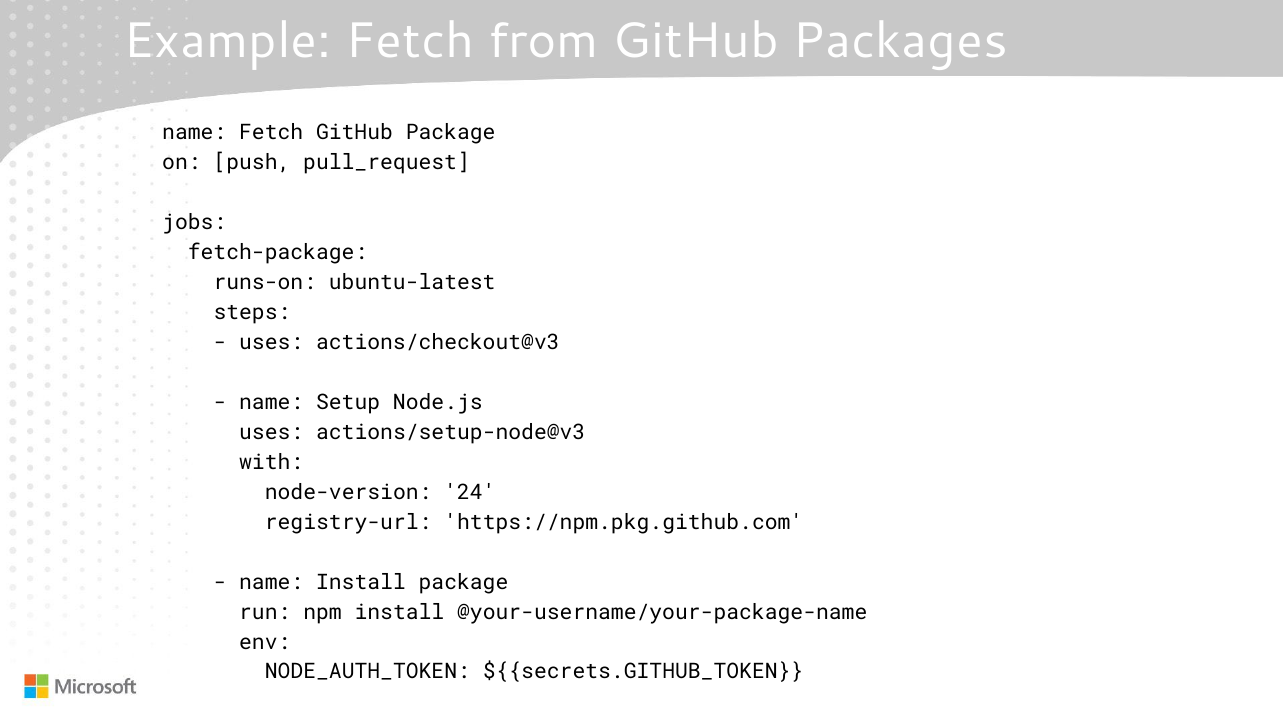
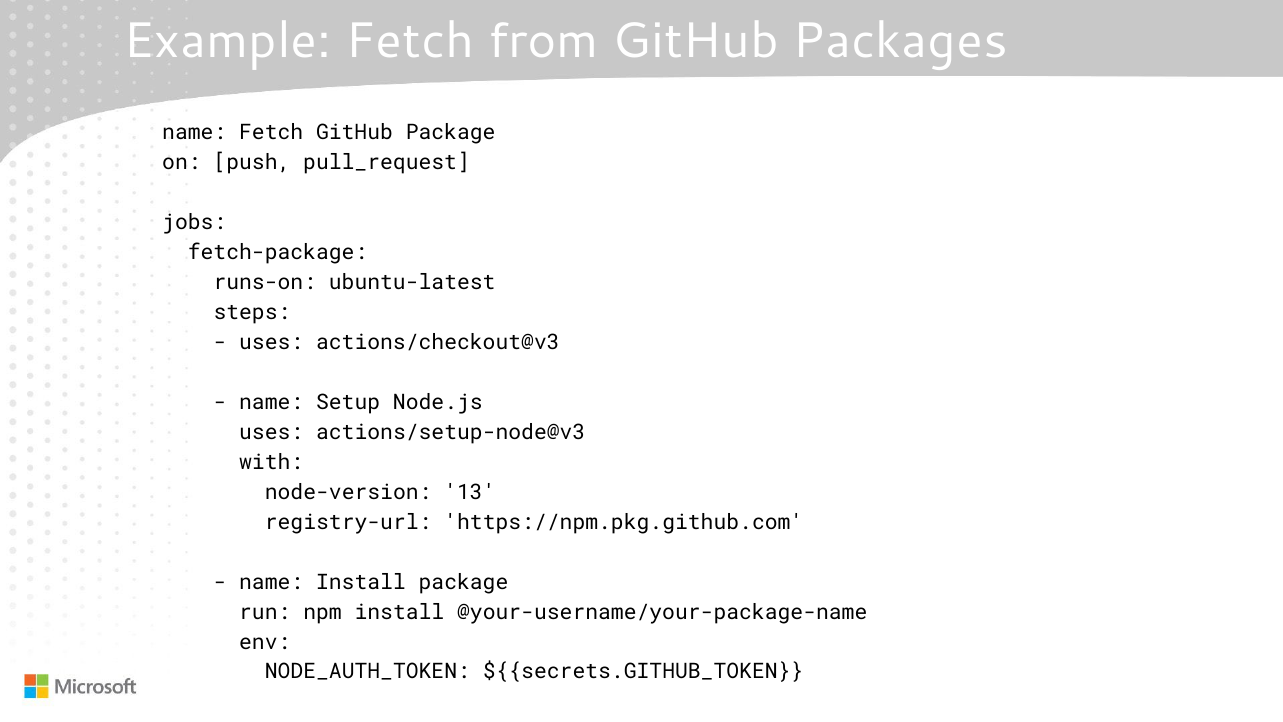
24: 24 -> 13
